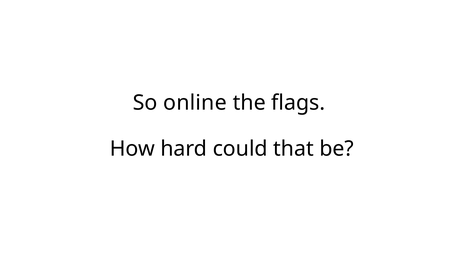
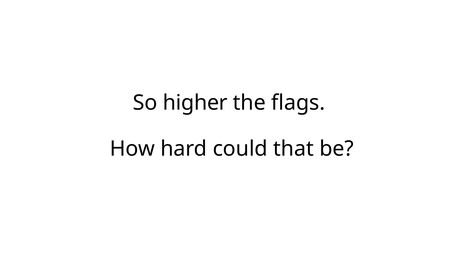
online: online -> higher
